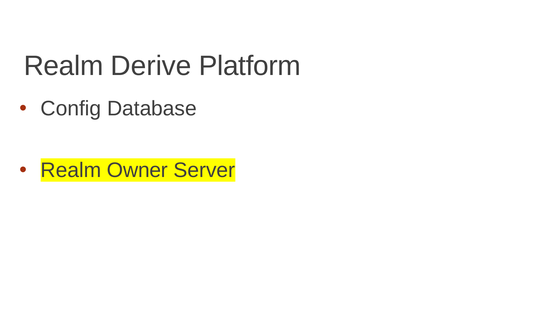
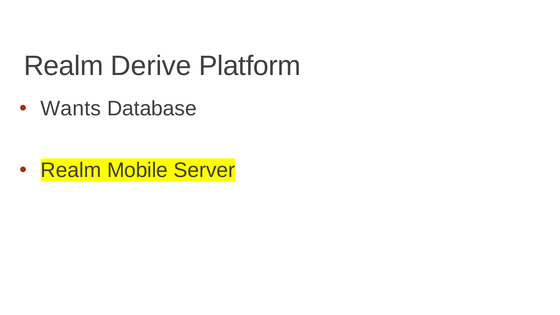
Config: Config -> Wants
Owner: Owner -> Mobile
